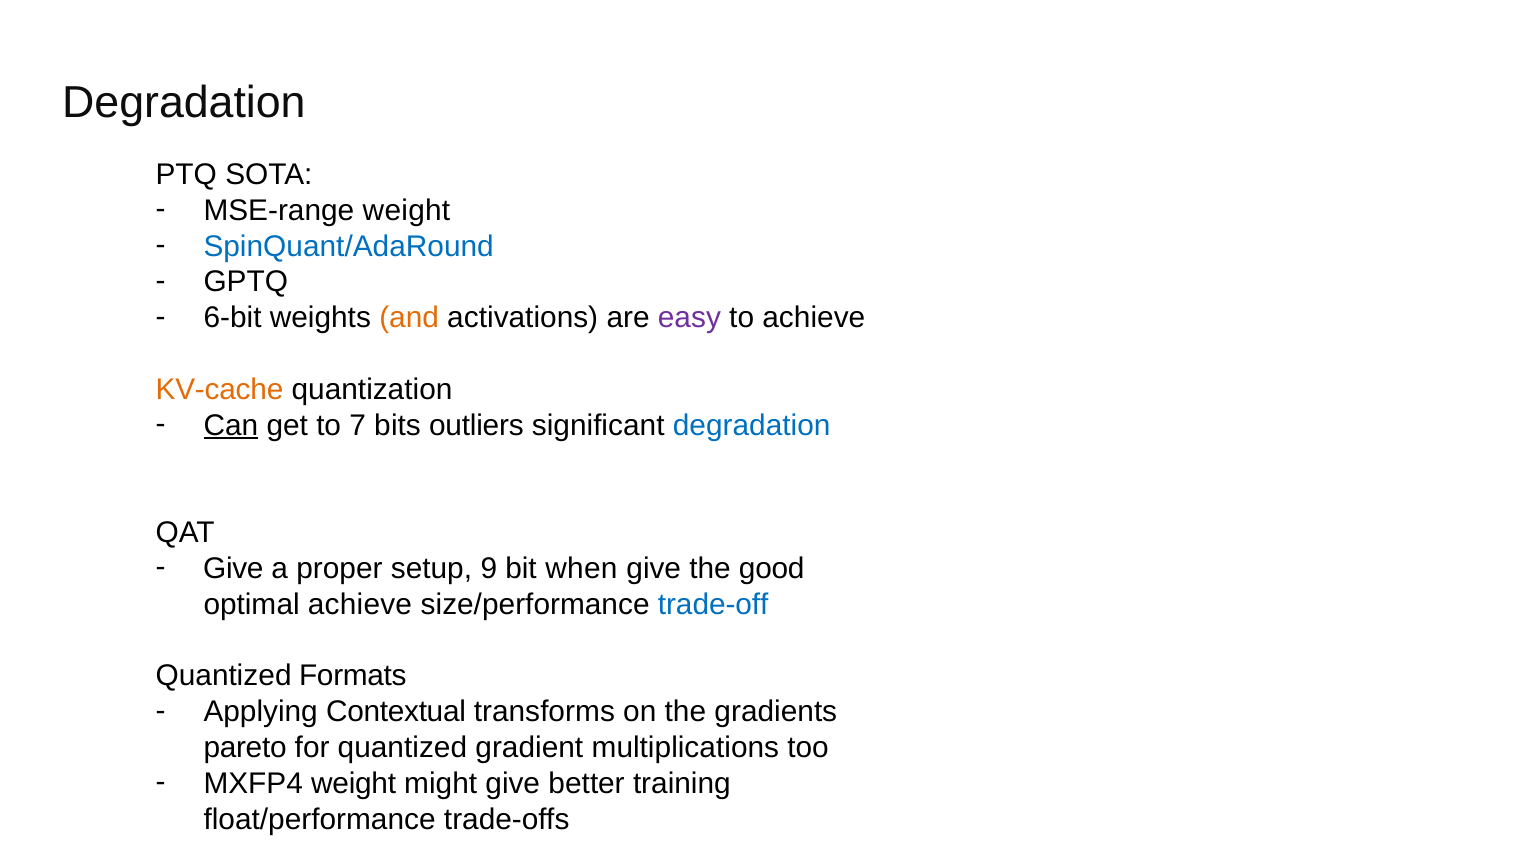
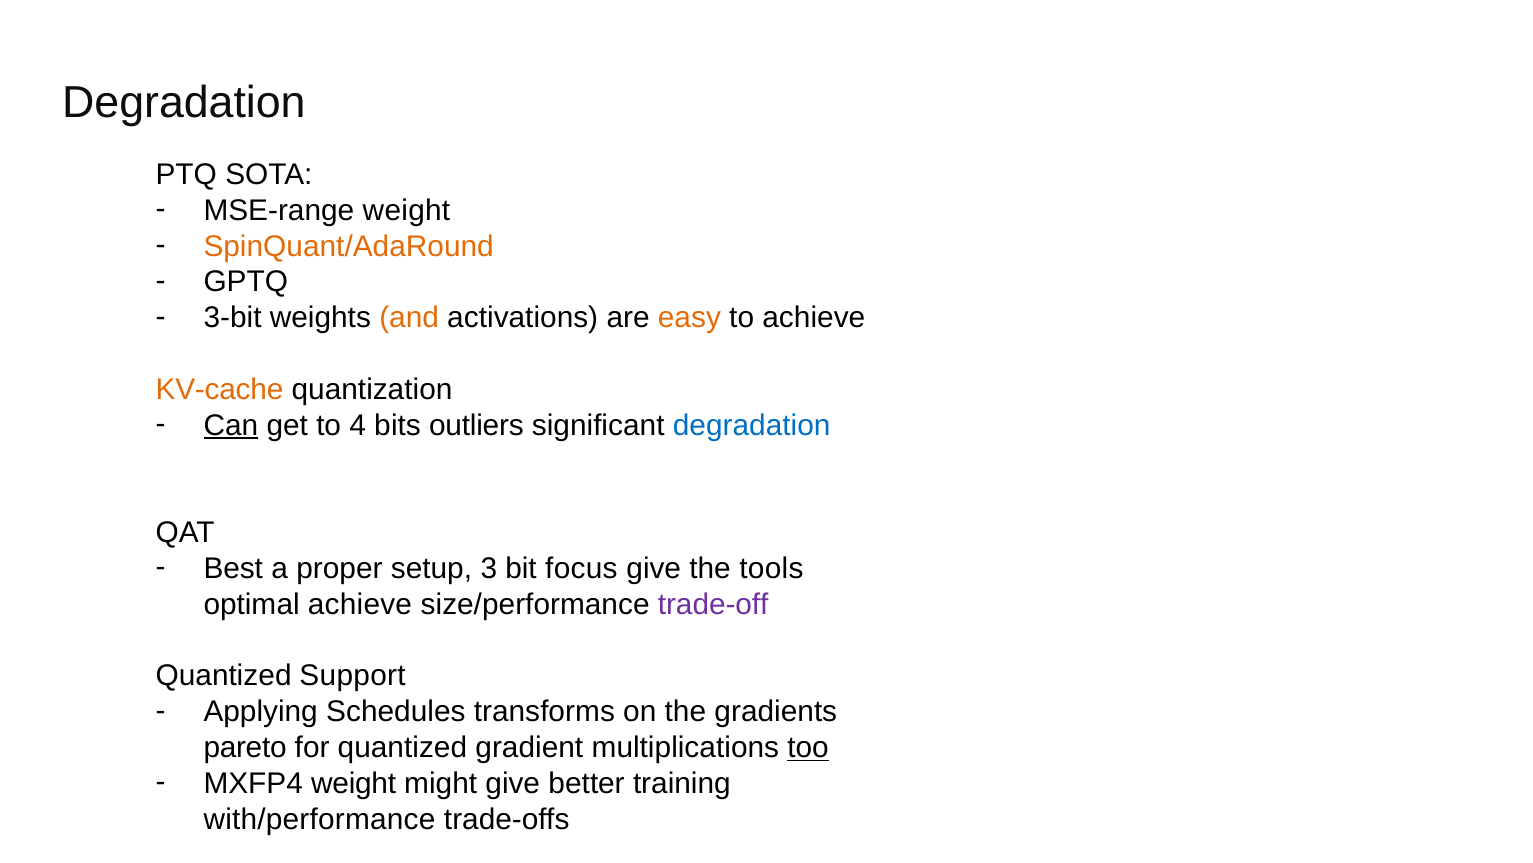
SpinQuant/AdaRound colour: blue -> orange
6-bit: 6-bit -> 3-bit
easy colour: purple -> orange
7: 7 -> 4
Give at (233, 568): Give -> Best
9: 9 -> 3
when: when -> focus
good: good -> tools
trade-off colour: blue -> purple
Formats: Formats -> Support
Contextual: Contextual -> Schedules
too underline: none -> present
float/performance: float/performance -> with/performance
